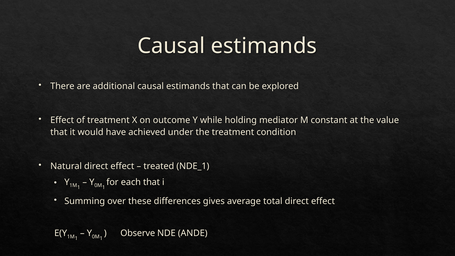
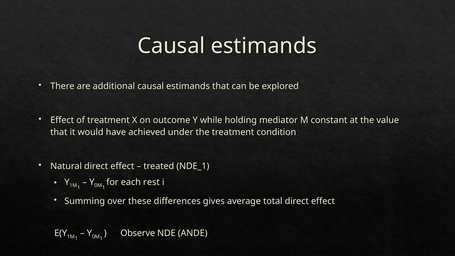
each that: that -> rest
